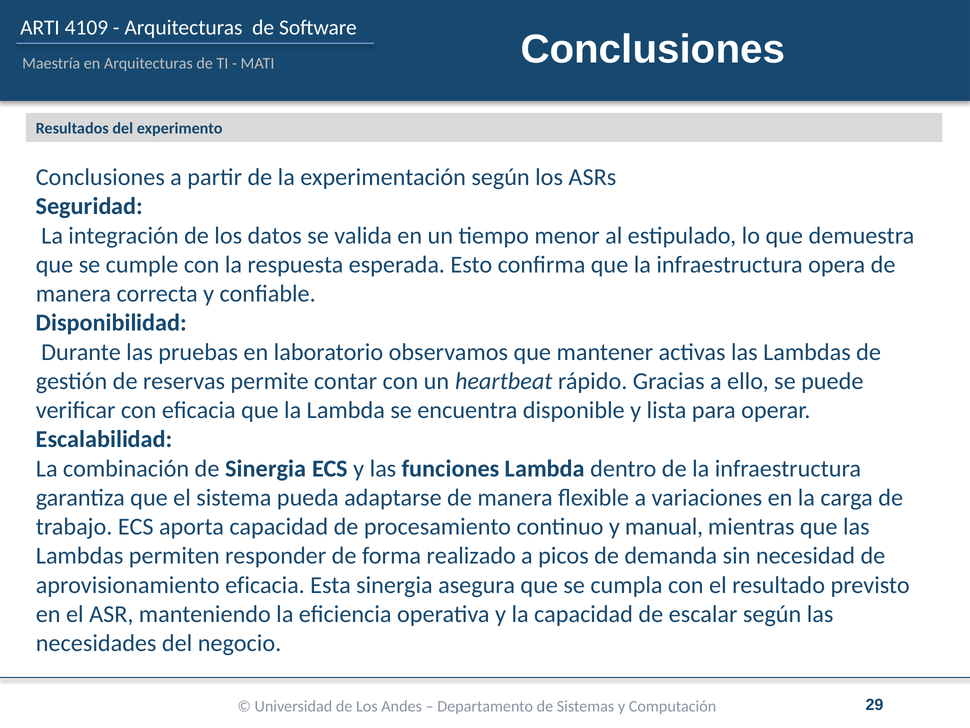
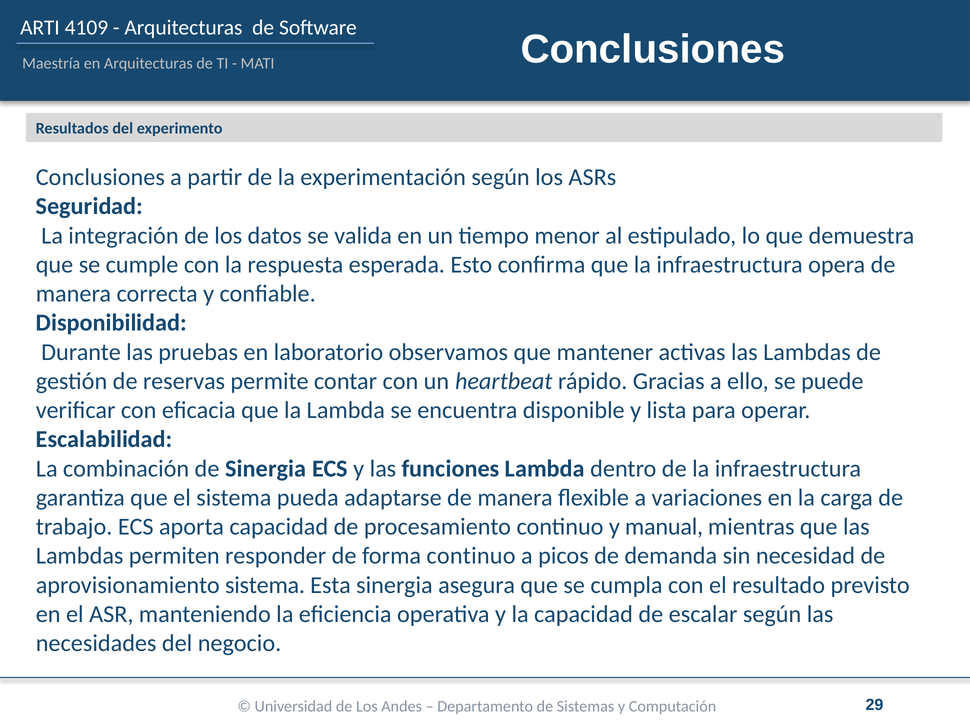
forma realizado: realizado -> continuo
aprovisionamiento eficacia: eficacia -> sistema
